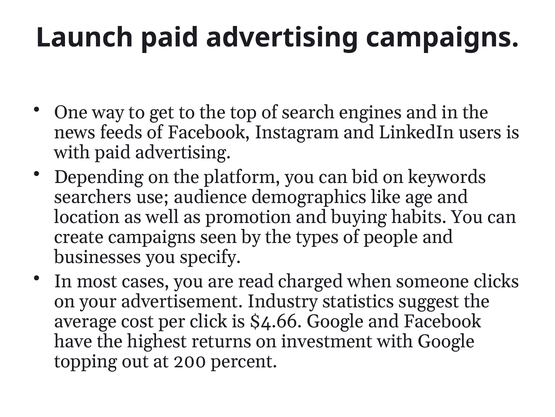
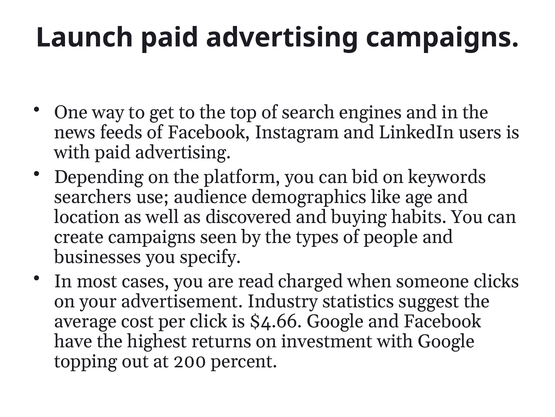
promotion: promotion -> discovered
